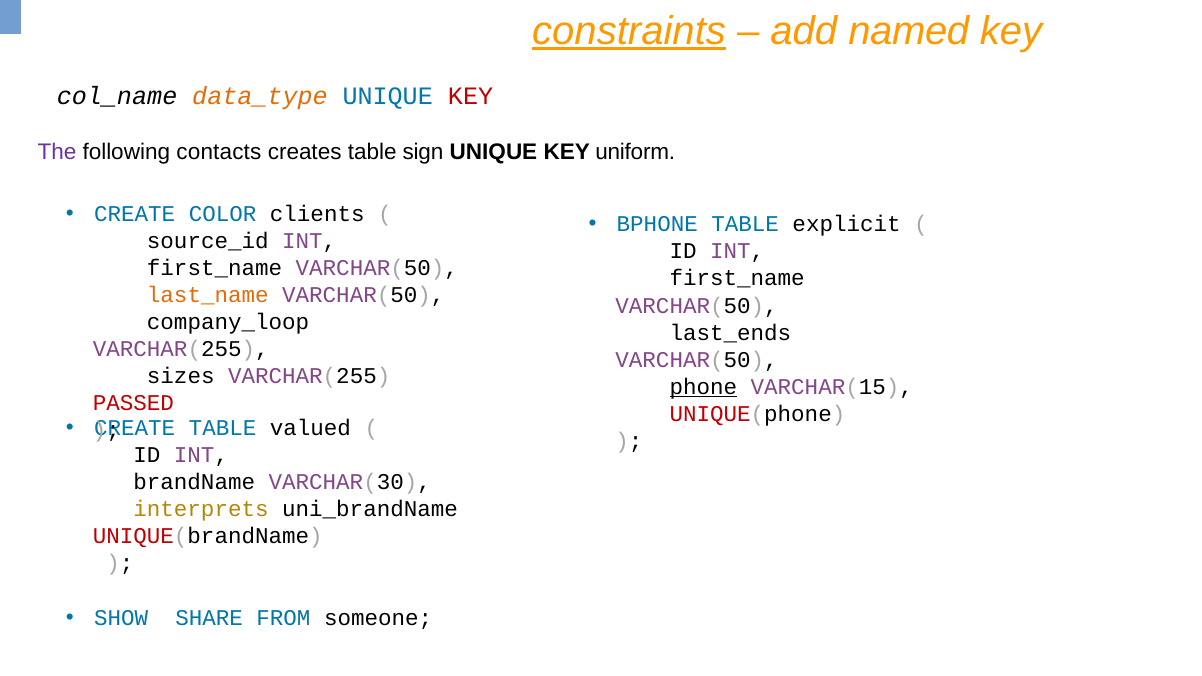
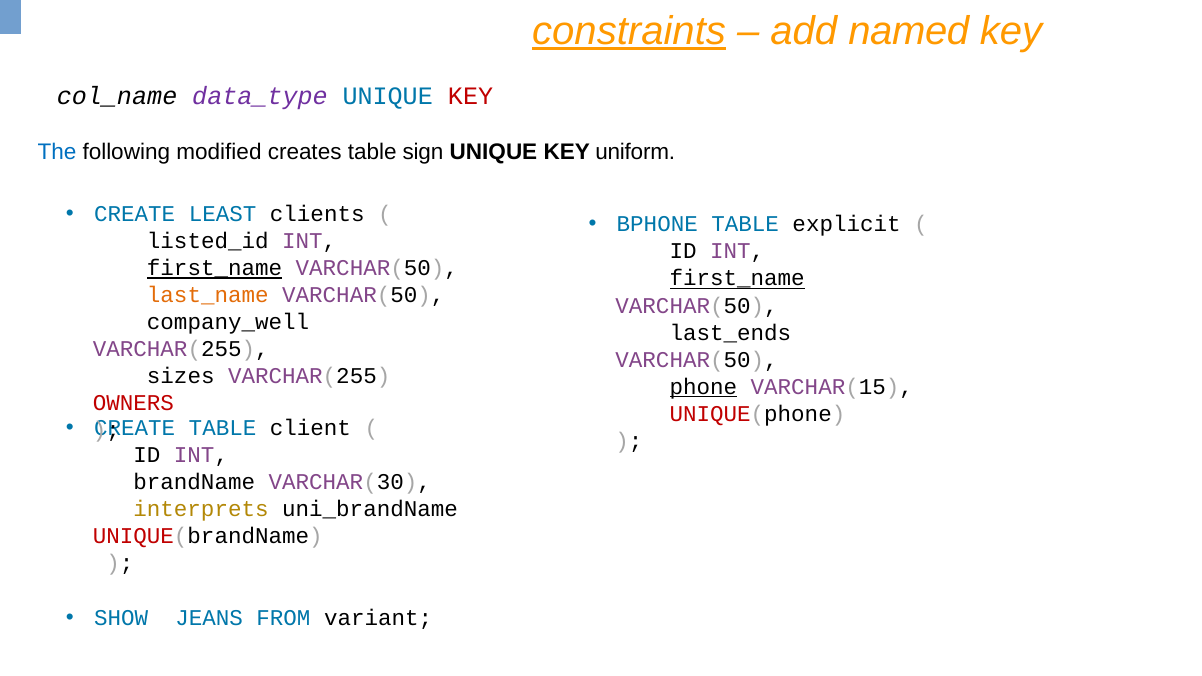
data_type colour: orange -> purple
The colour: purple -> blue
contacts: contacts -> modified
COLOR: COLOR -> LEAST
source_id: source_id -> listed_id
first_name at (215, 268) underline: none -> present
first_name at (737, 279) underline: none -> present
company_loop: company_loop -> company_well
PASSED: PASSED -> OWNERS
valued: valued -> client
SHARE: SHARE -> JEANS
someone: someone -> variant
